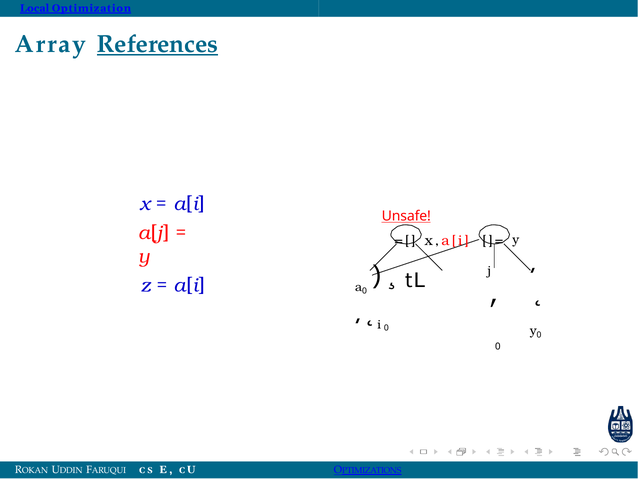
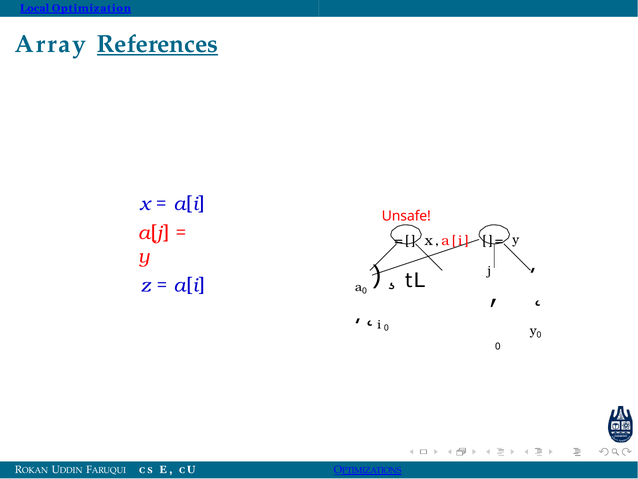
Unsafe underline: present -> none
